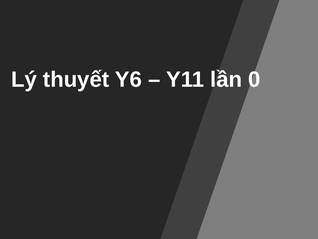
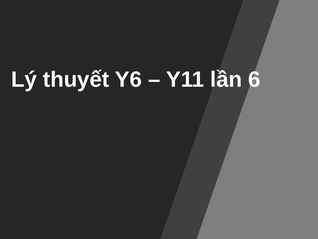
0: 0 -> 6
